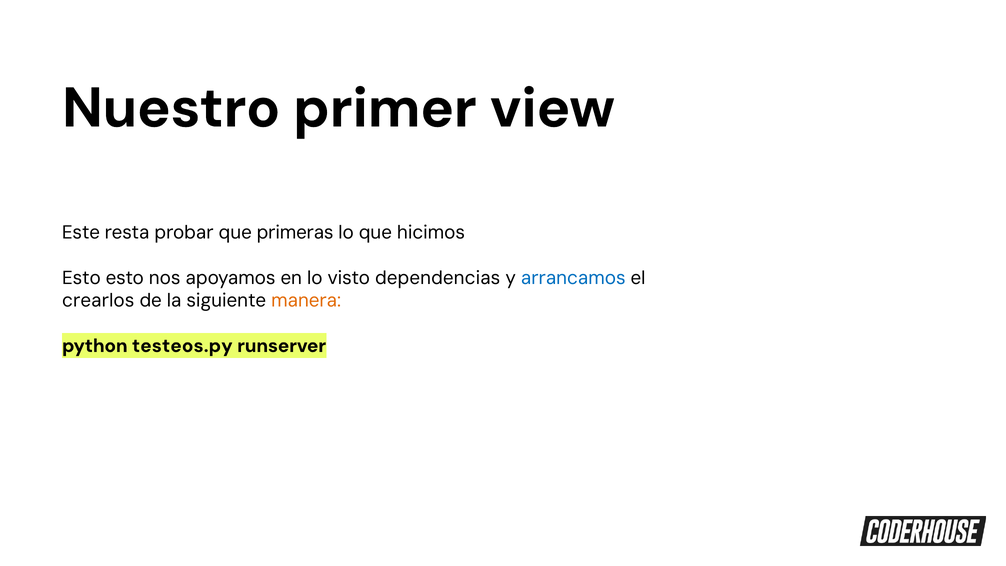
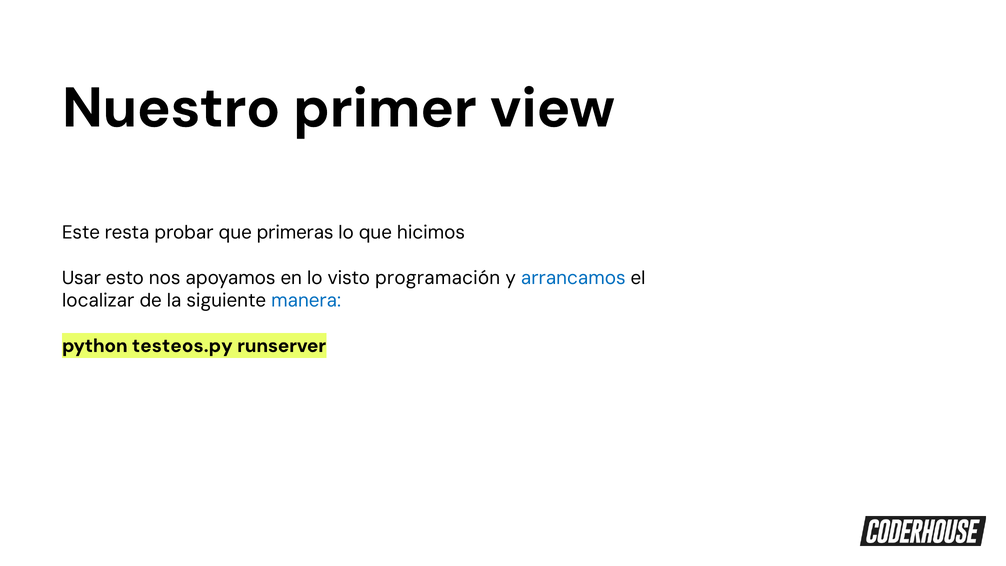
Esto at (81, 278): Esto -> Usar
dependencias: dependencias -> programación
crearlos: crearlos -> localizar
manera colour: orange -> blue
